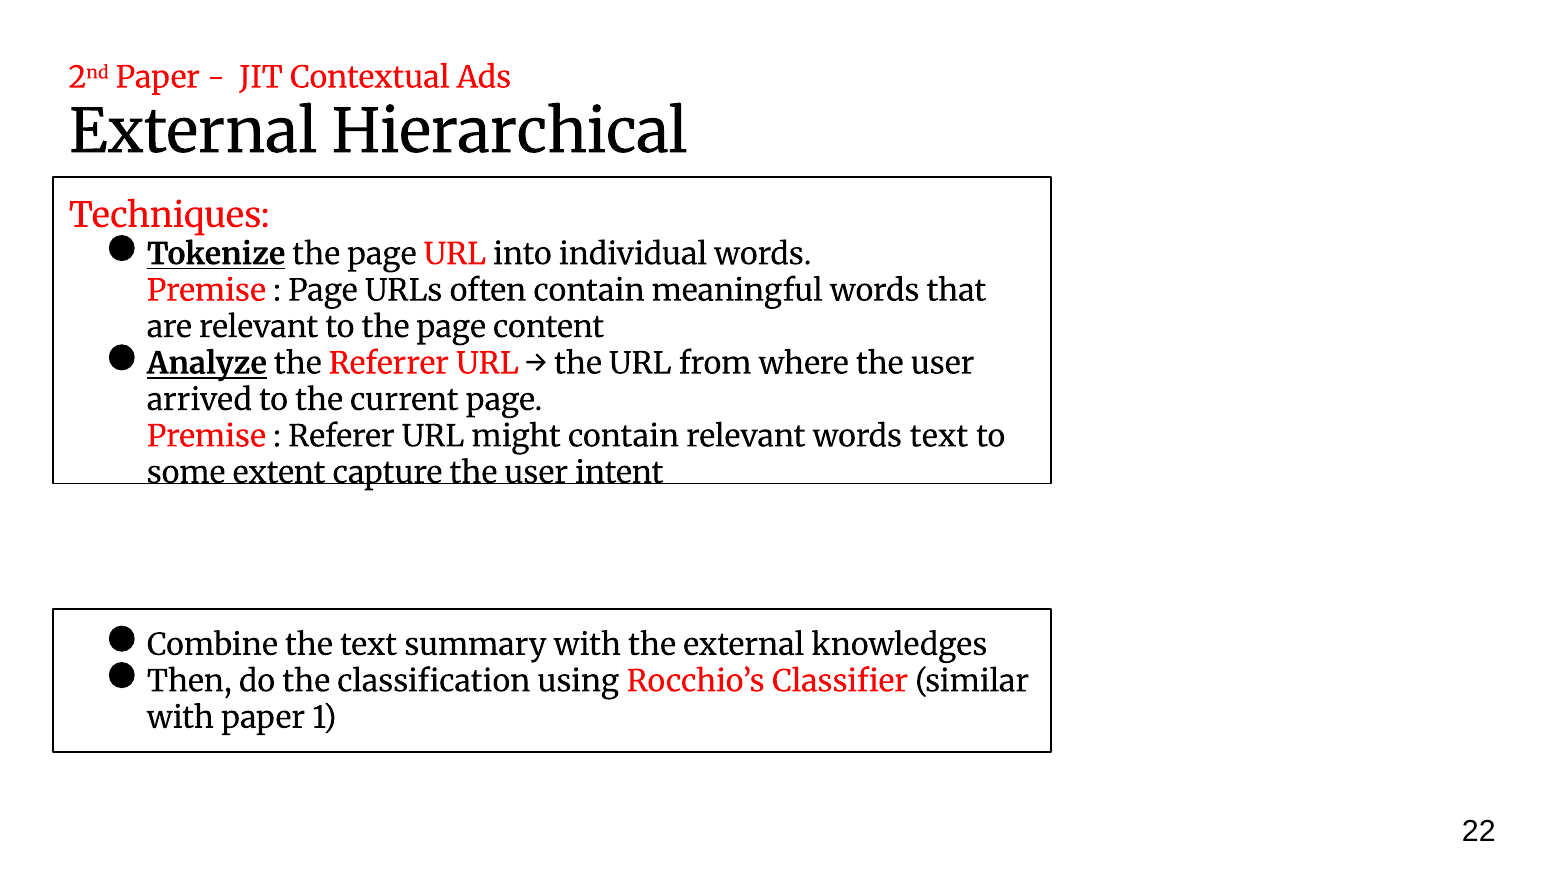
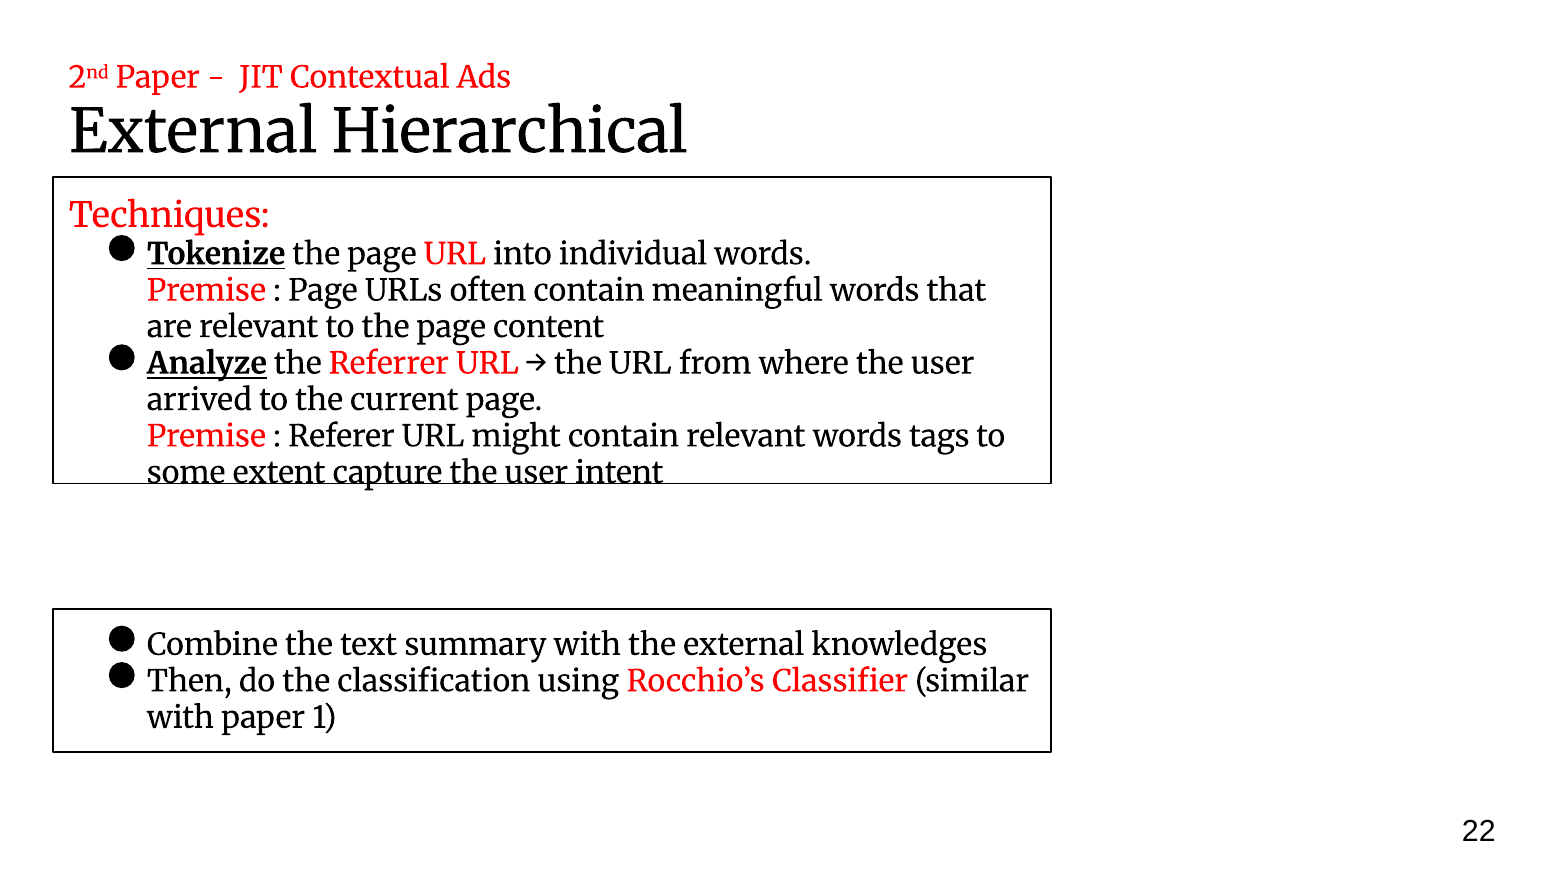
words text: text -> tags
